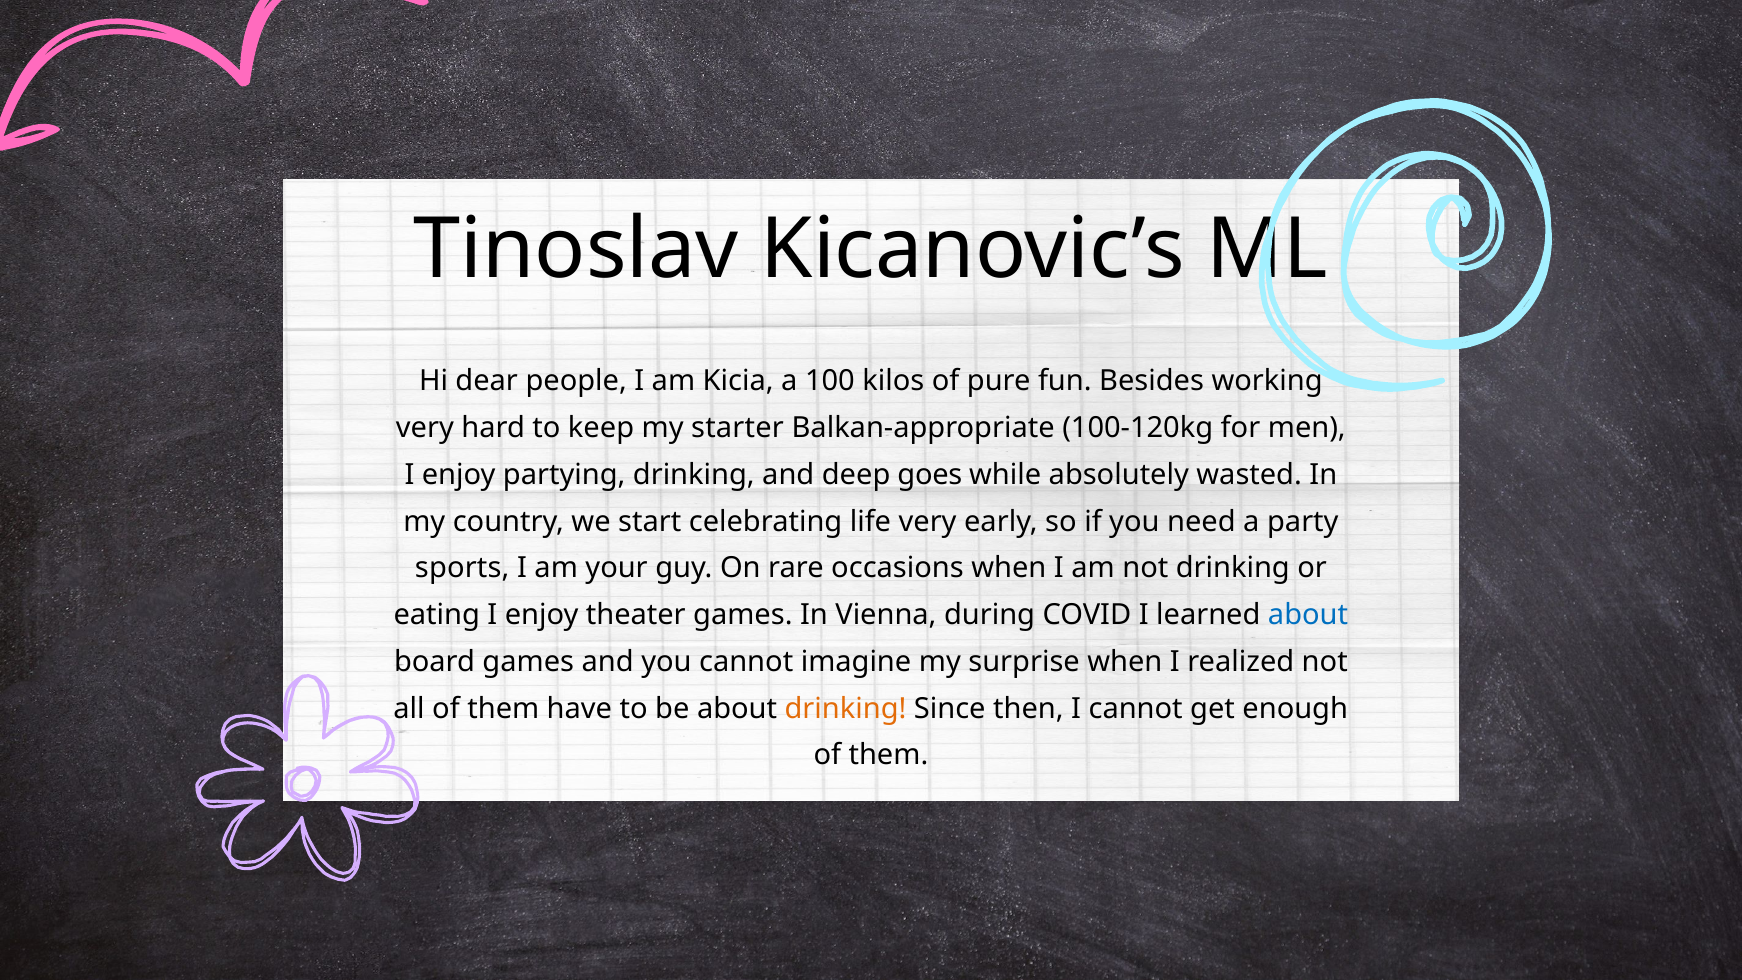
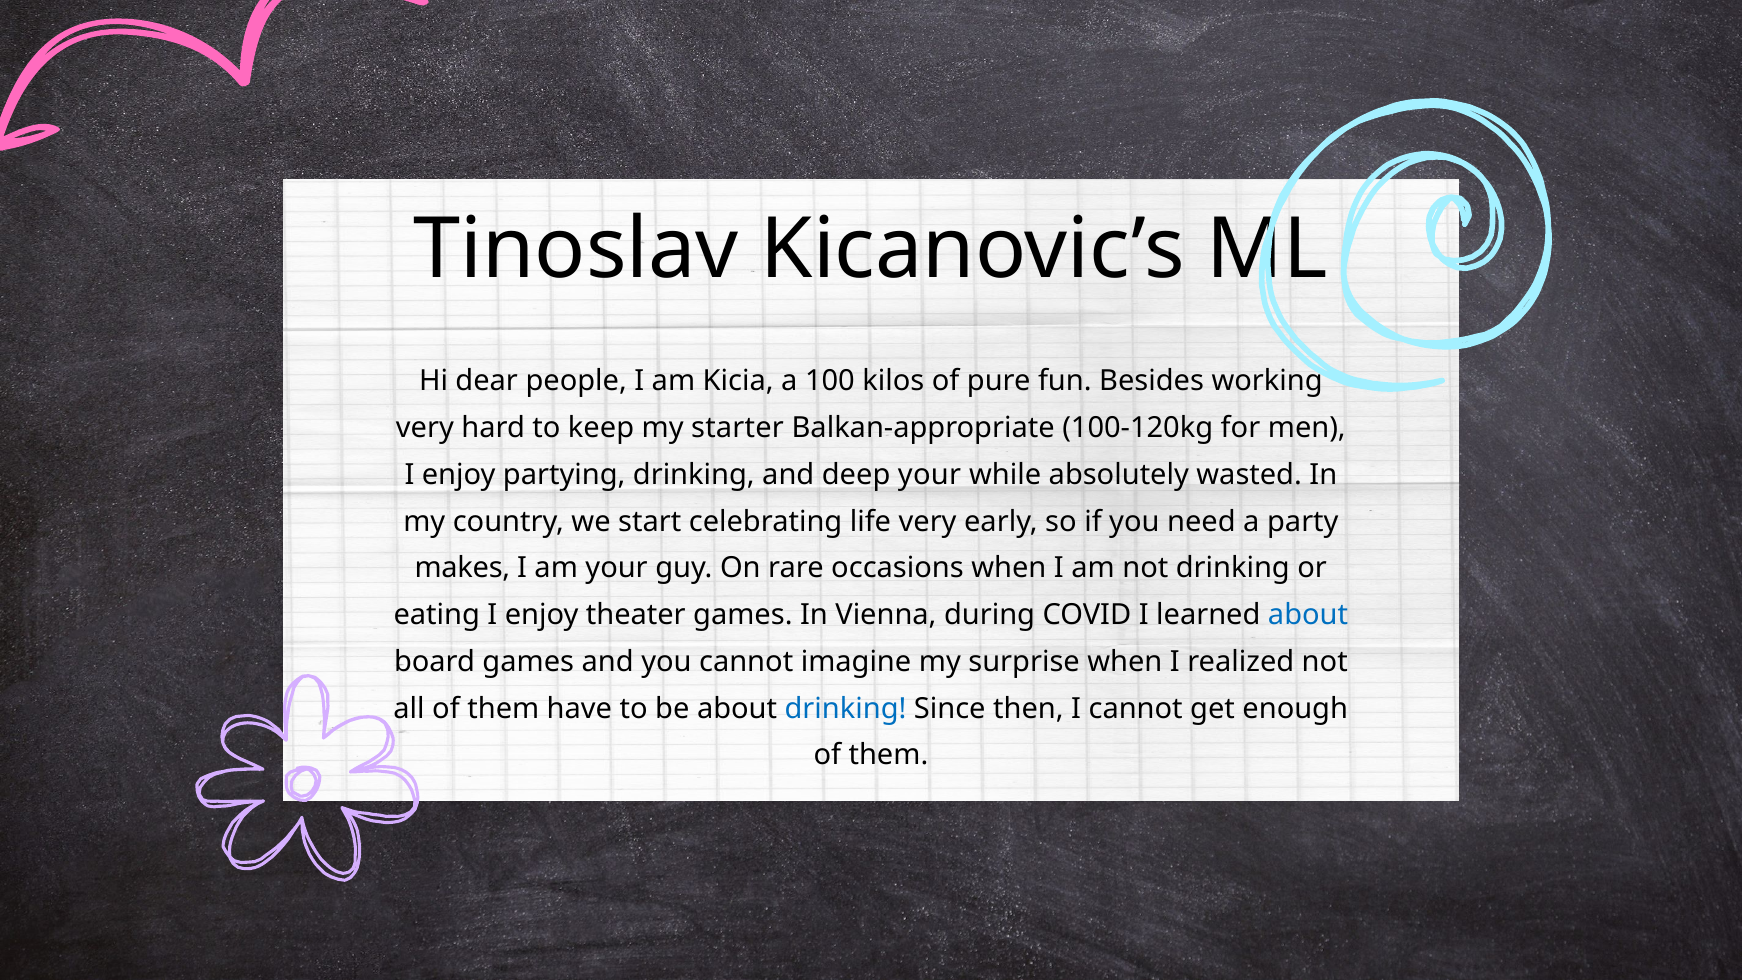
deep goes: goes -> your
sports: sports -> makes
drinking at (846, 708) colour: orange -> blue
